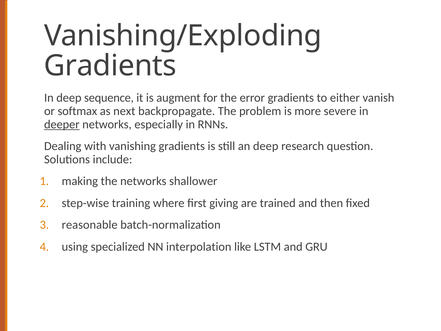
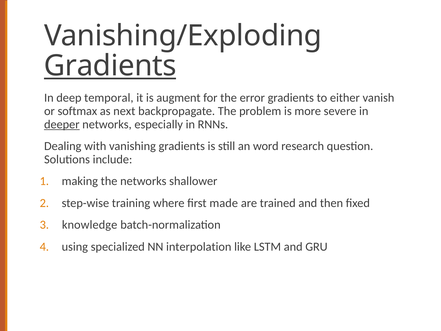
Gradients at (110, 66) underline: none -> present
sequence: sequence -> temporal
an deep: deep -> word
giving: giving -> made
reasonable: reasonable -> knowledge
